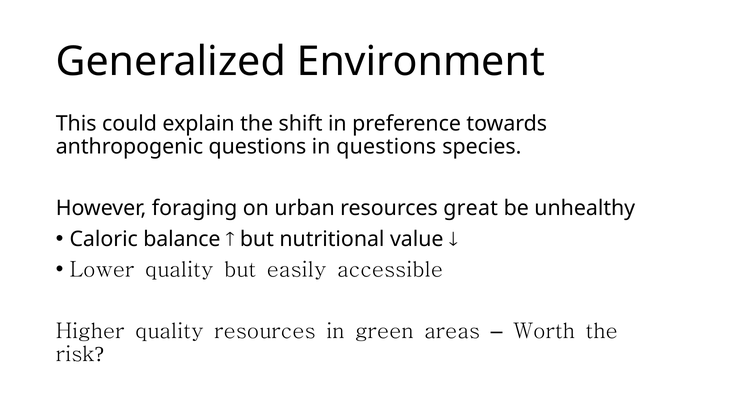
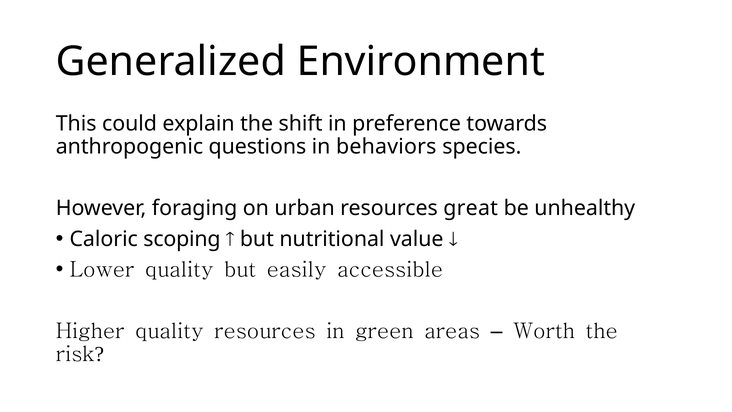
in questions: questions -> behaviors
balance: balance -> scoping
